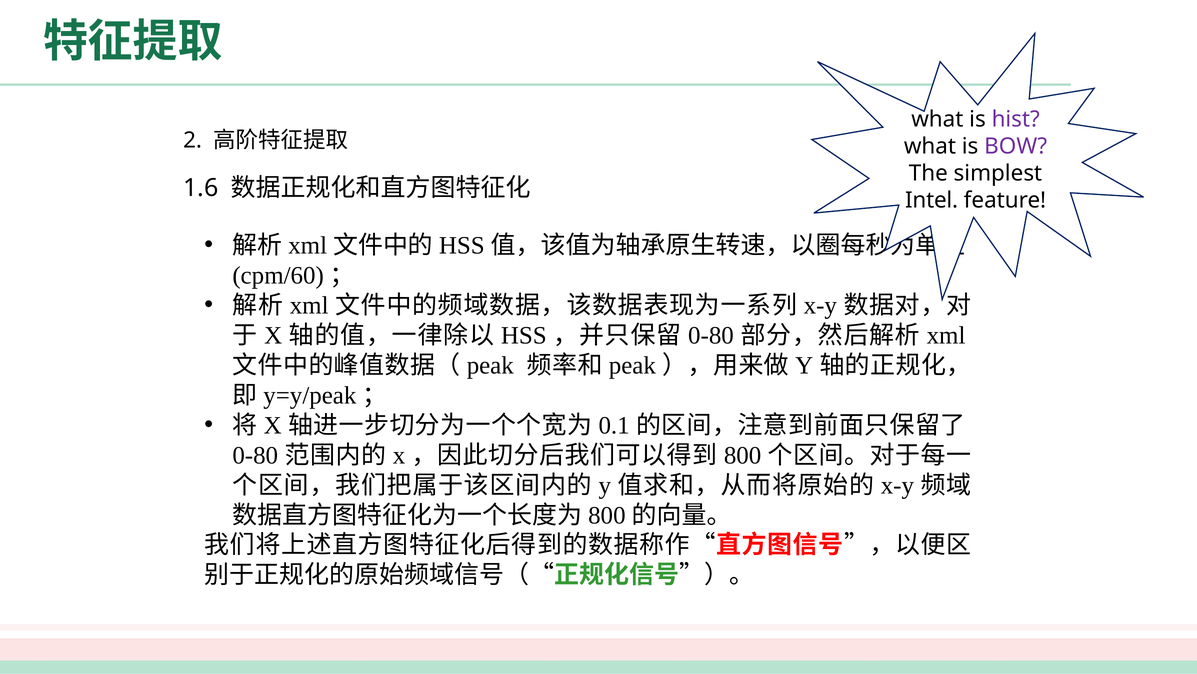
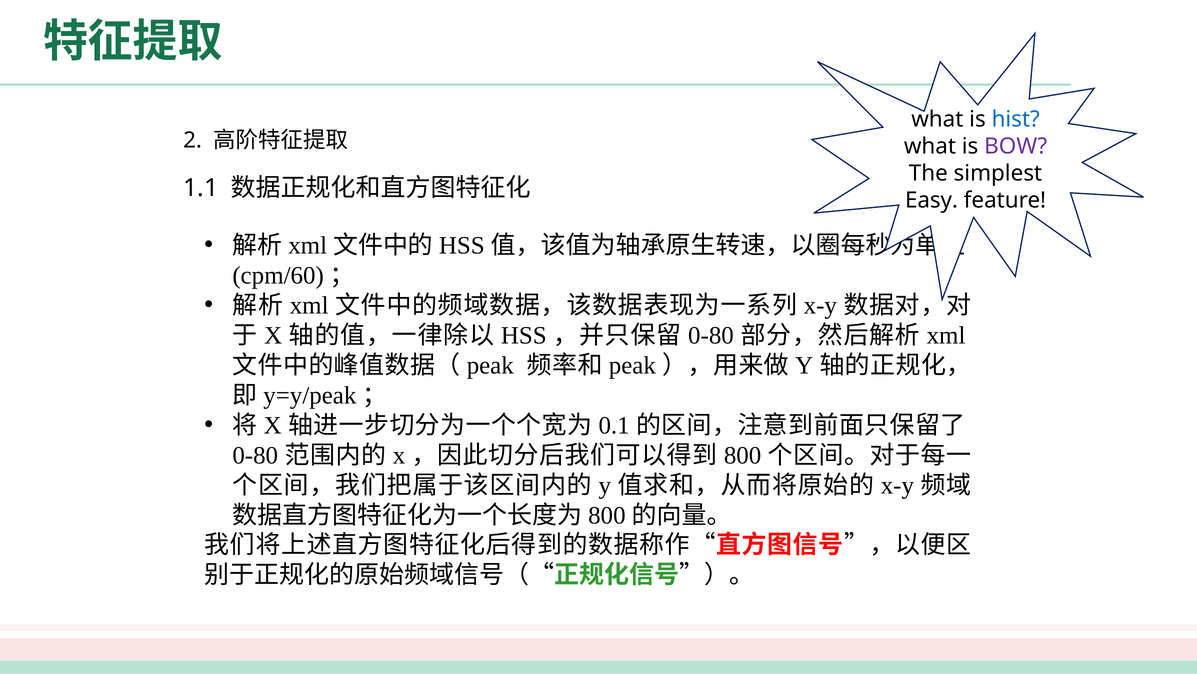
hist colour: purple -> blue
1.6: 1.6 -> 1.1
Intel: Intel -> Easy
